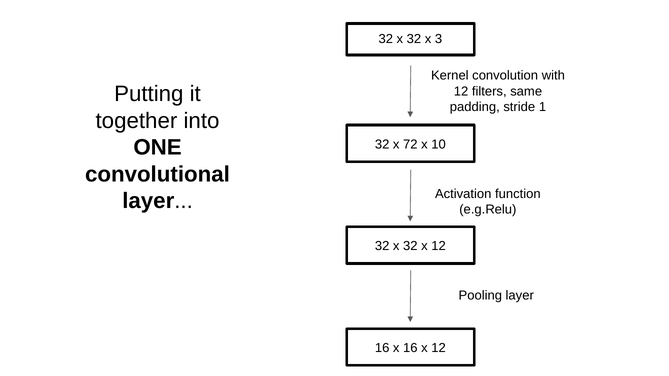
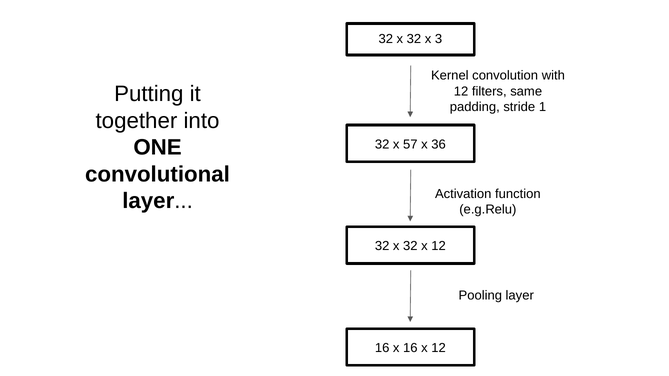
72: 72 -> 57
10: 10 -> 36
